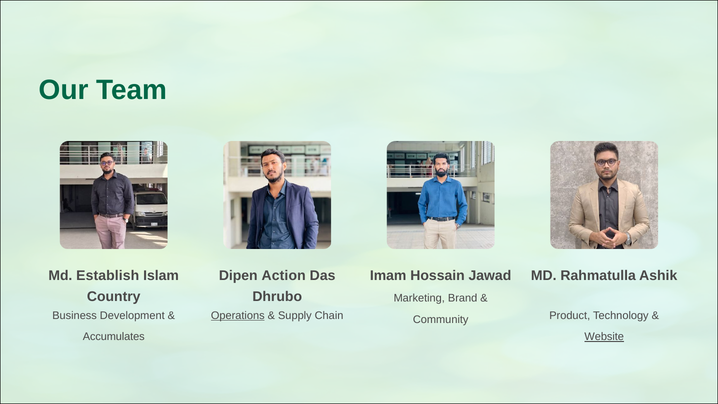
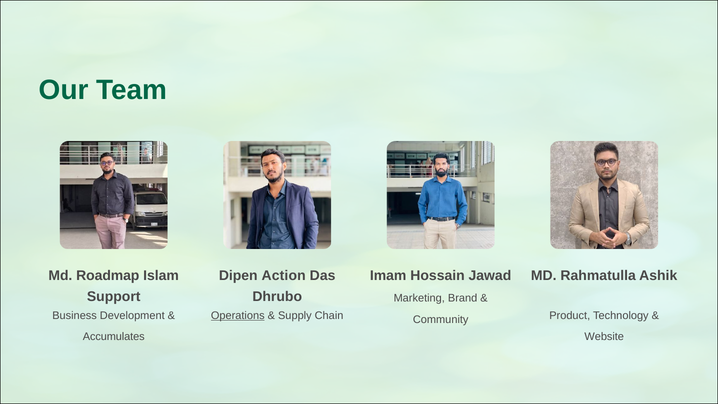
Establish: Establish -> Roadmap
Country: Country -> Support
Website underline: present -> none
